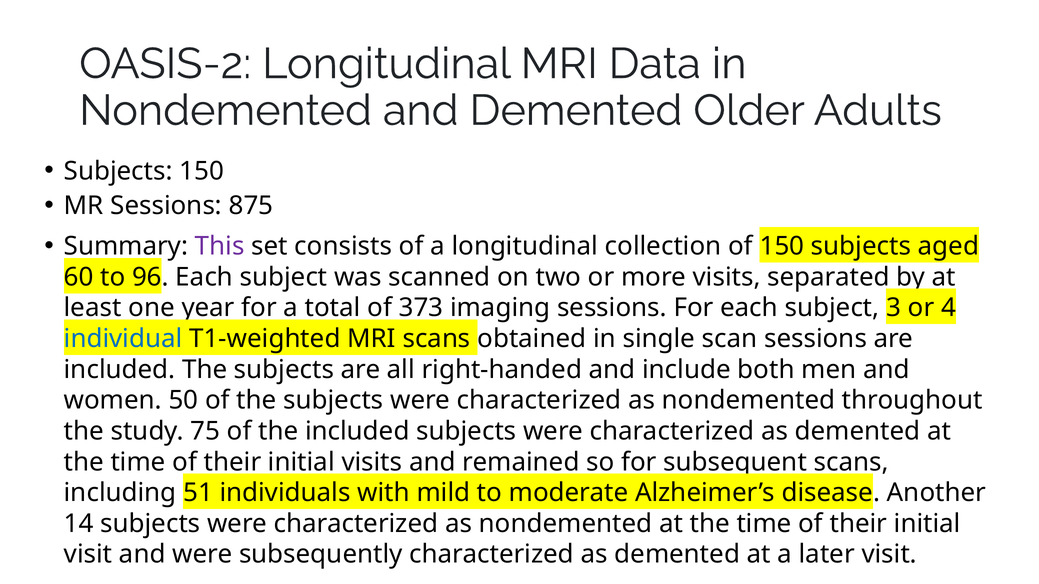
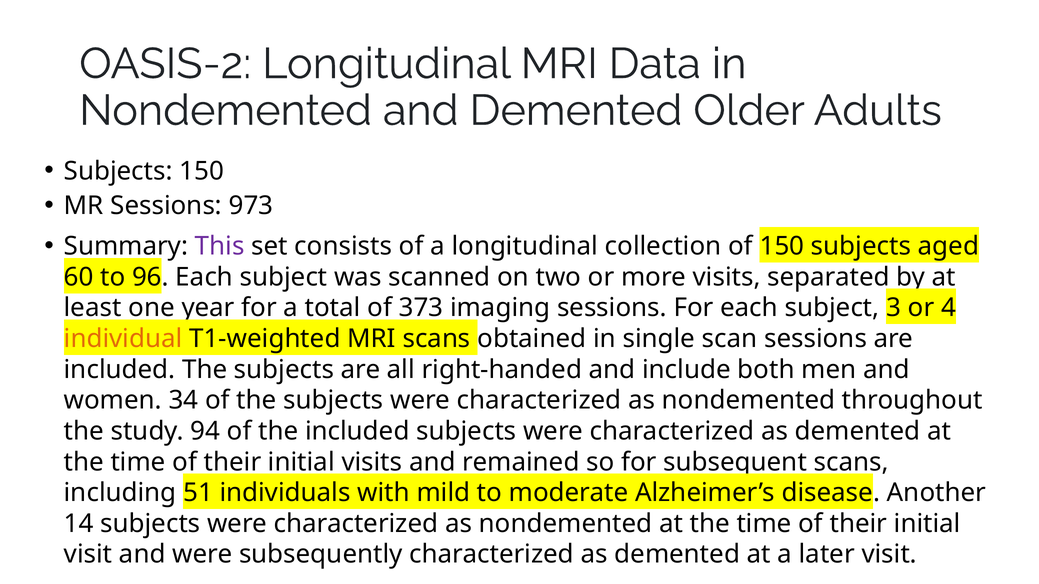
875: 875 -> 973
individual colour: blue -> orange
50: 50 -> 34
75: 75 -> 94
